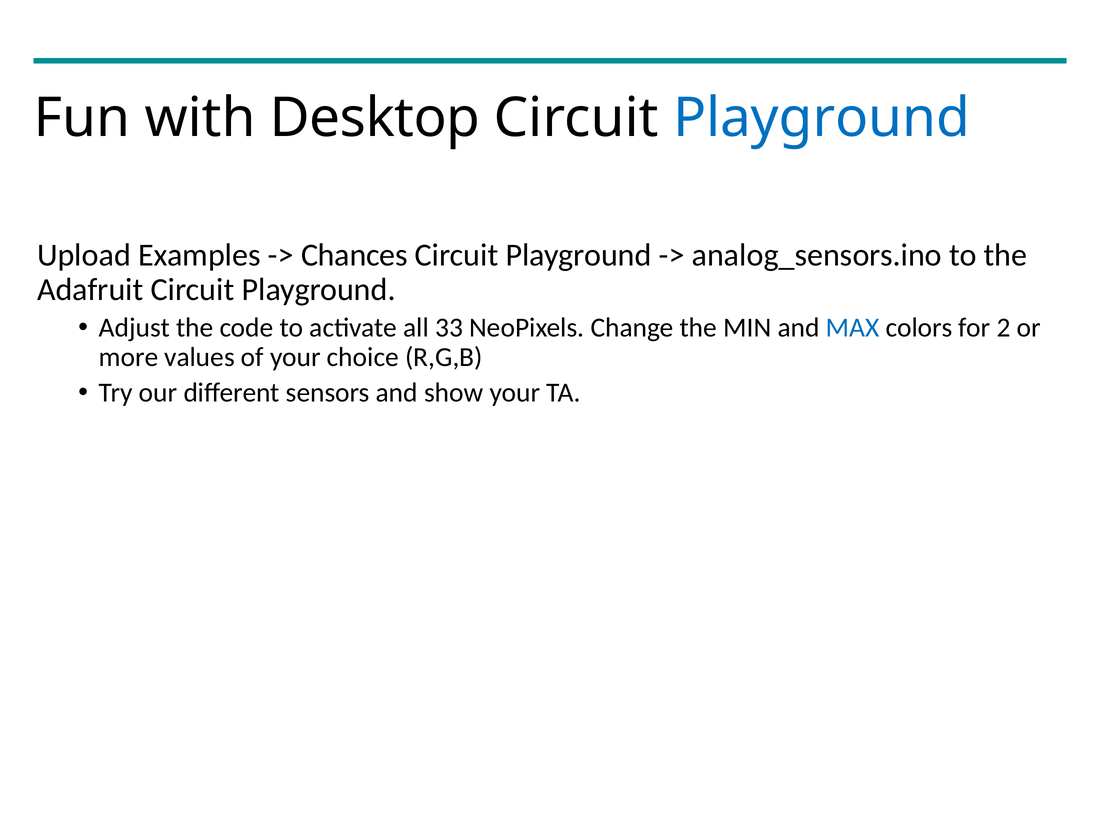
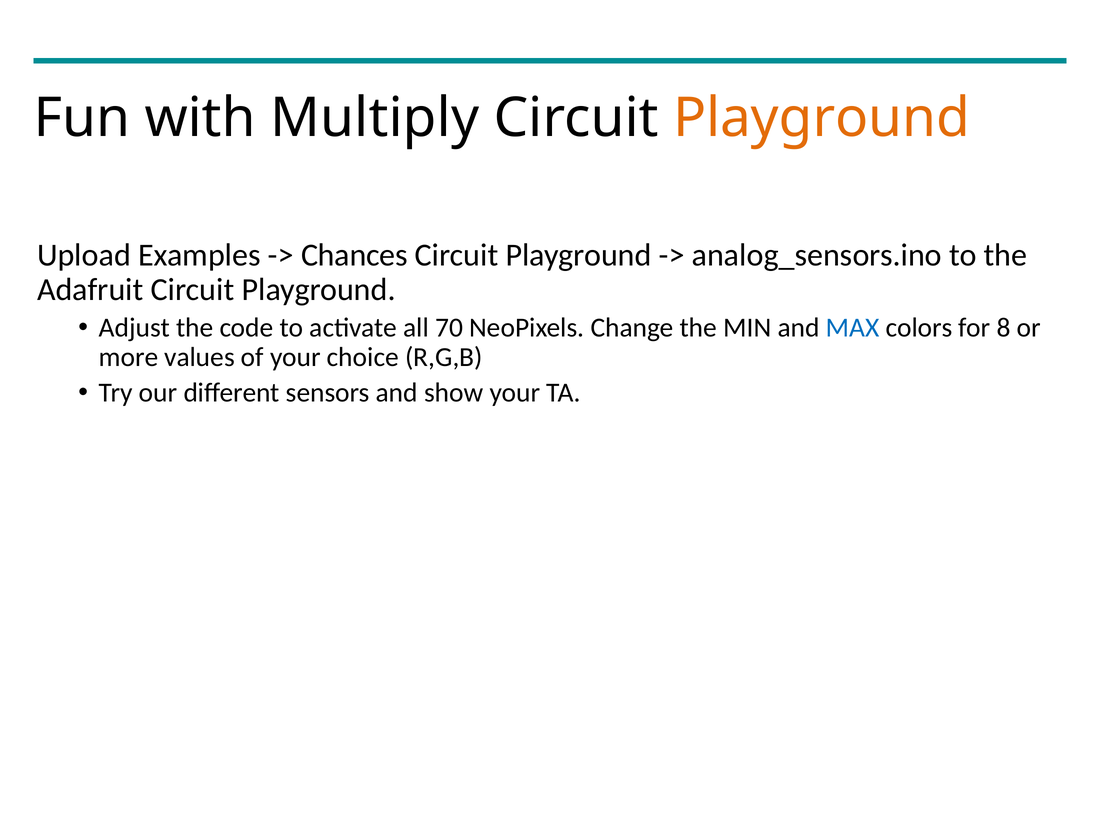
Desktop: Desktop -> Multiply
Playground at (821, 118) colour: blue -> orange
33: 33 -> 70
2: 2 -> 8
